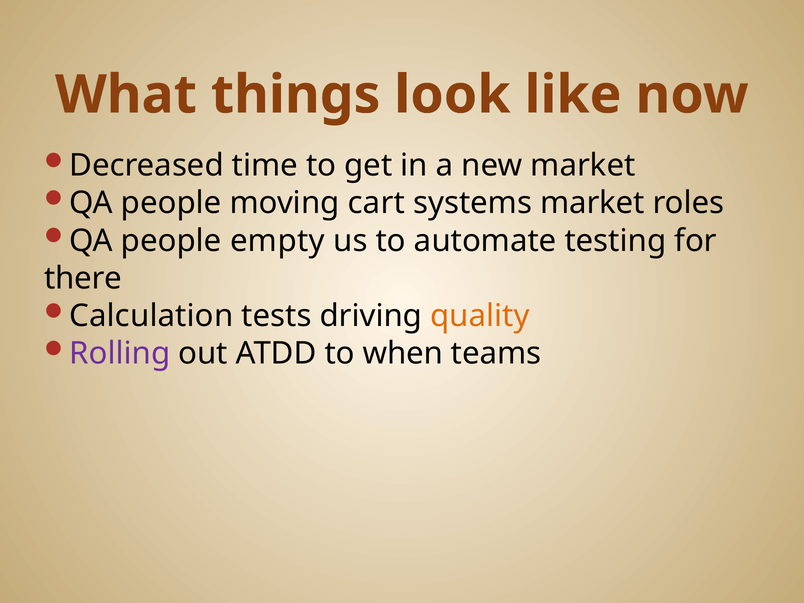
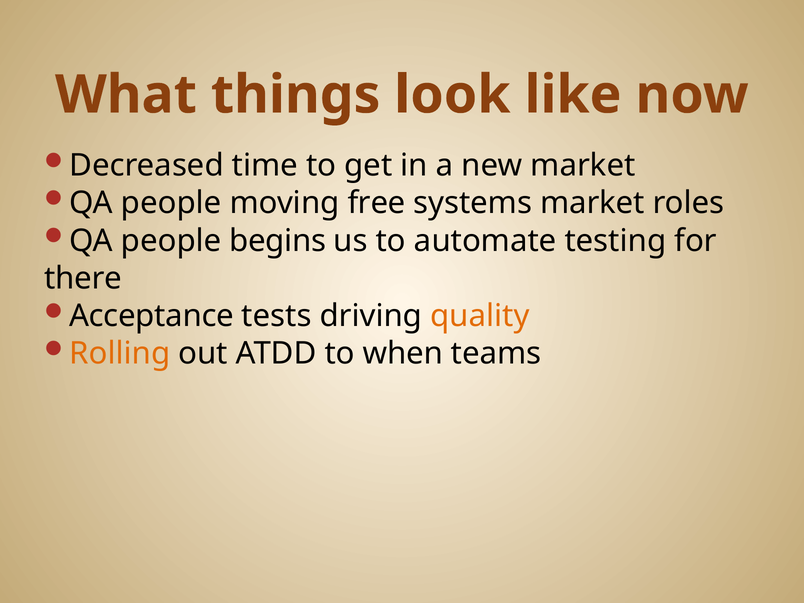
cart: cart -> free
empty: empty -> begins
Calculation: Calculation -> Acceptance
Rolling colour: purple -> orange
